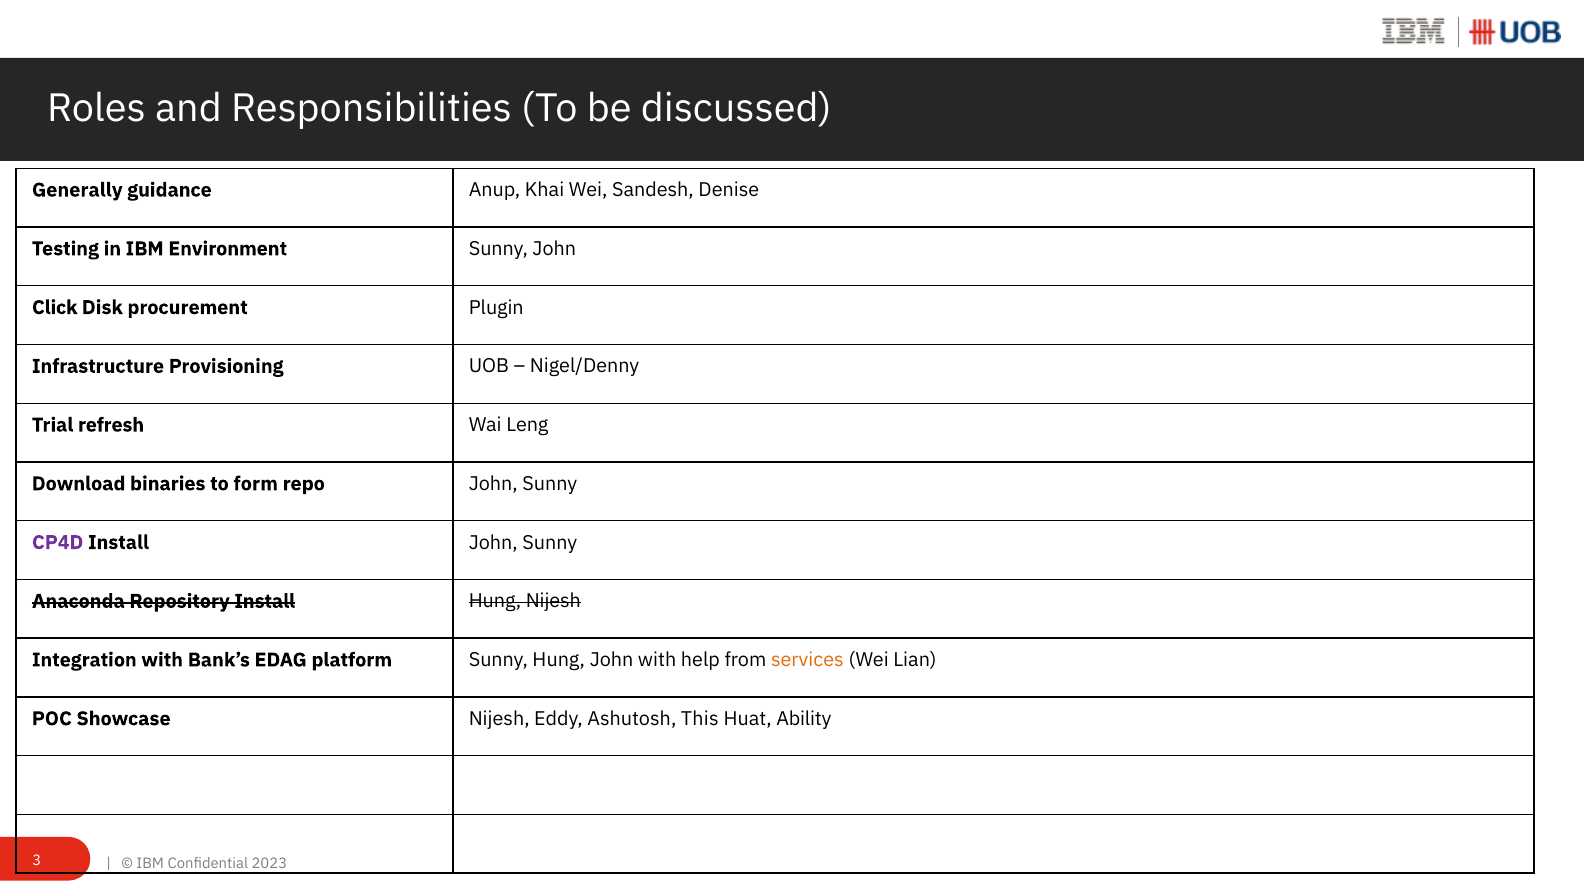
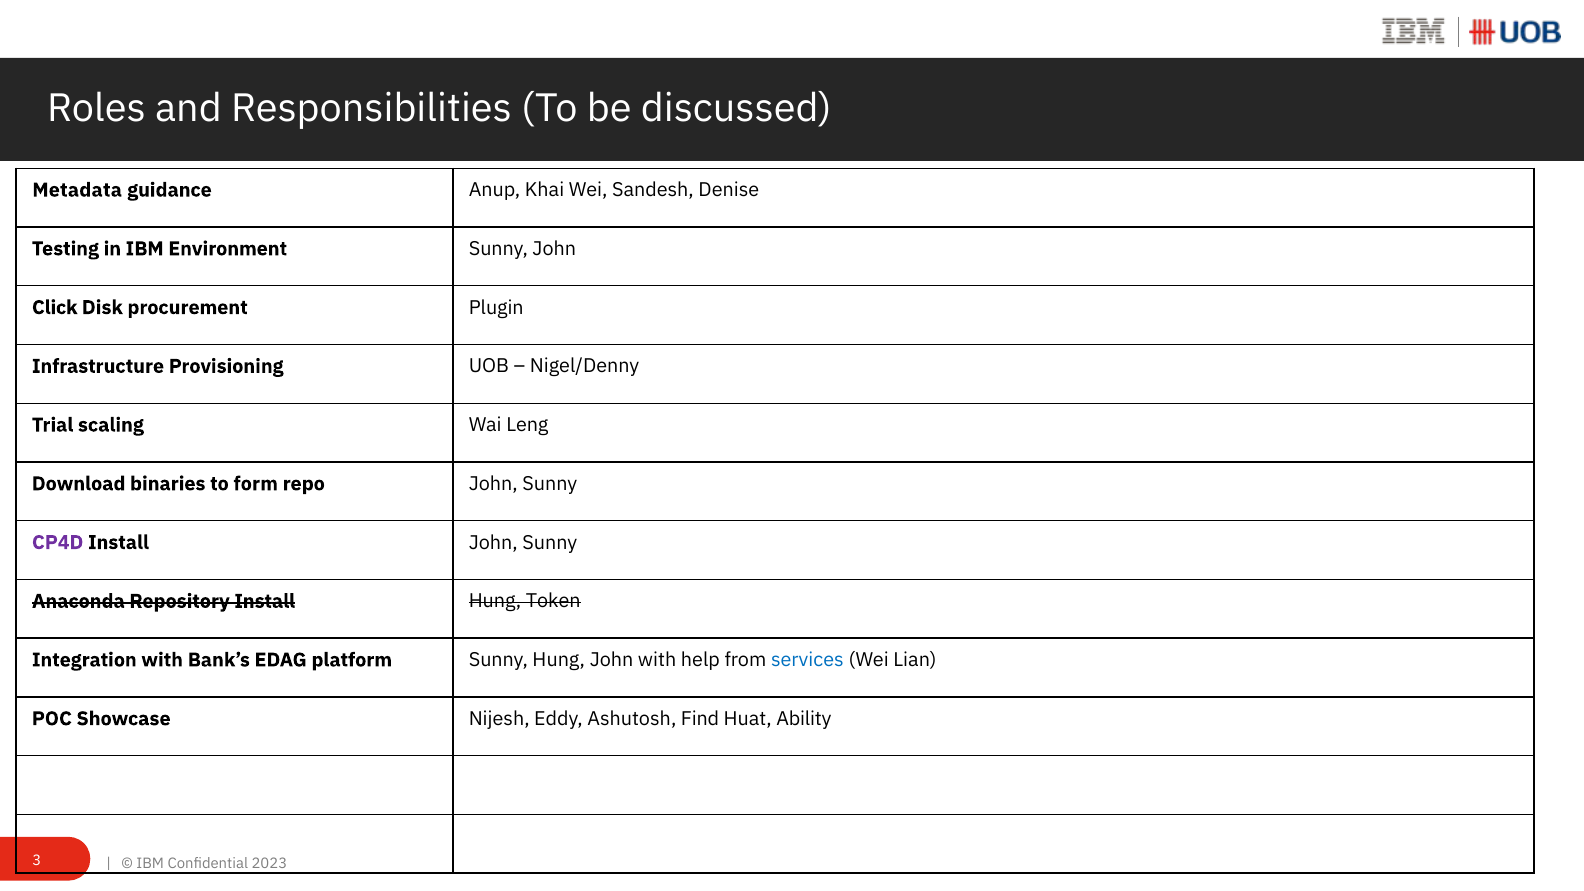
Generally: Generally -> Metadata
refresh: refresh -> scaling
Hung Nijesh: Nijesh -> Token
services colour: orange -> blue
This: This -> Find
